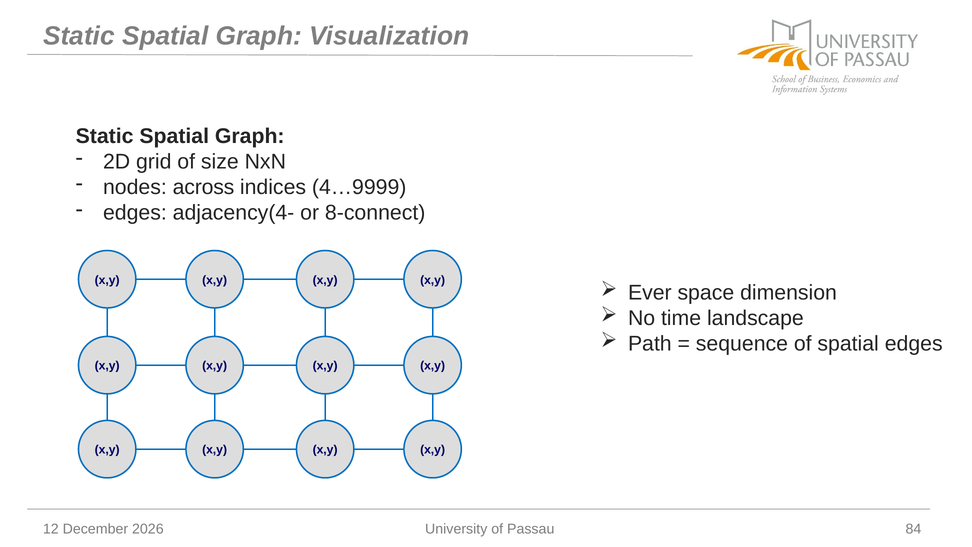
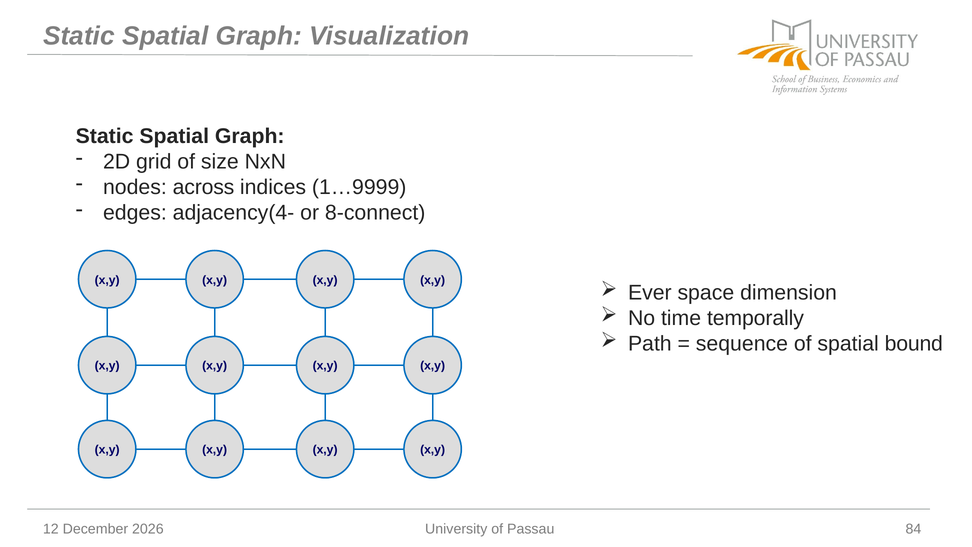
4…9999: 4…9999 -> 1…9999
landscape: landscape -> temporally
spatial edges: edges -> bound
